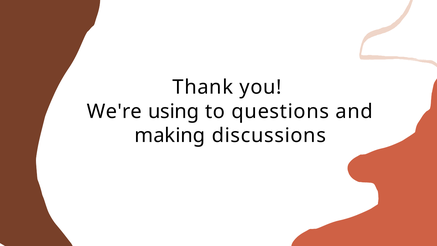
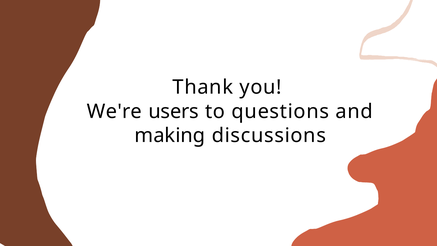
using: using -> users
